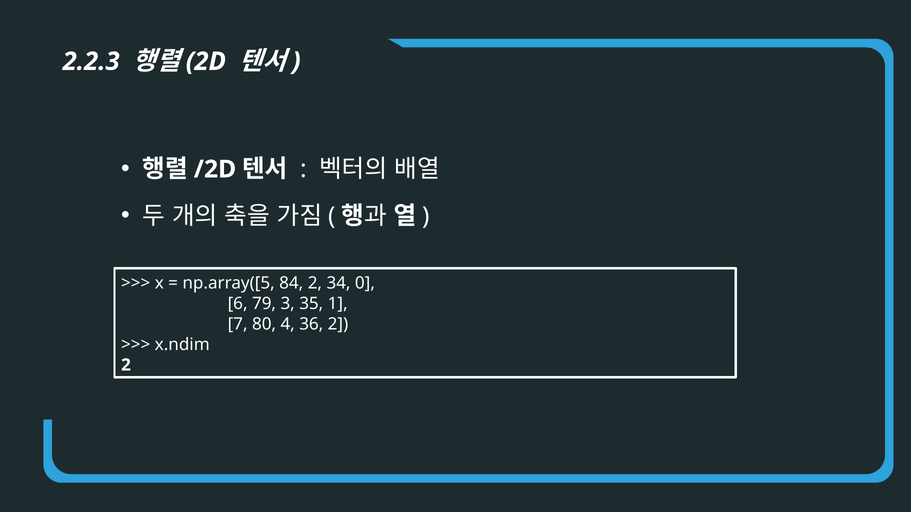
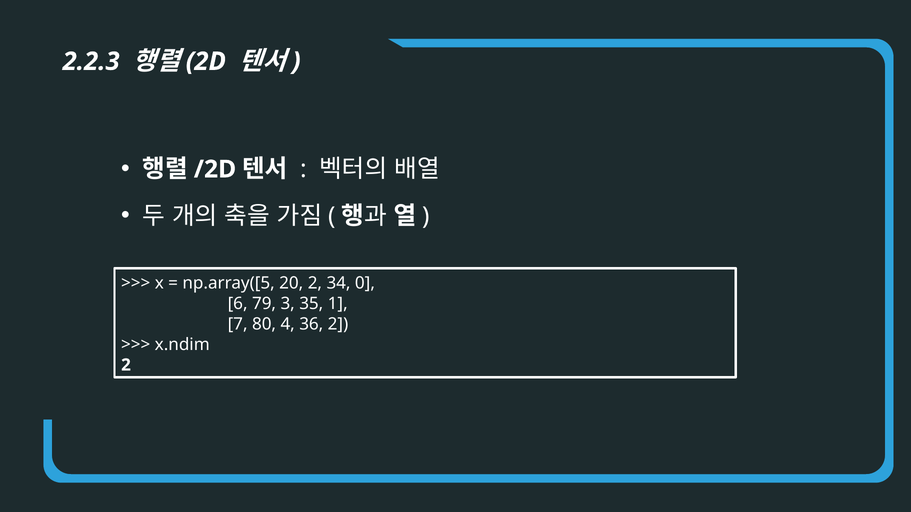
84: 84 -> 20
